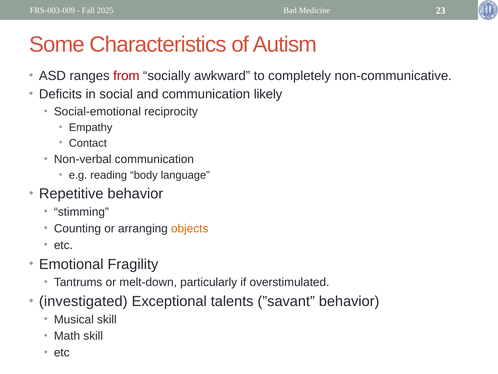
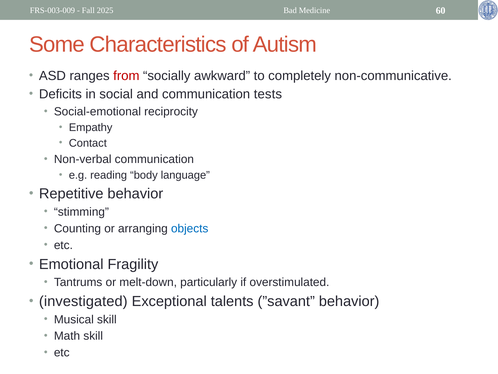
23: 23 -> 60
likely: likely -> tests
objects colour: orange -> blue
